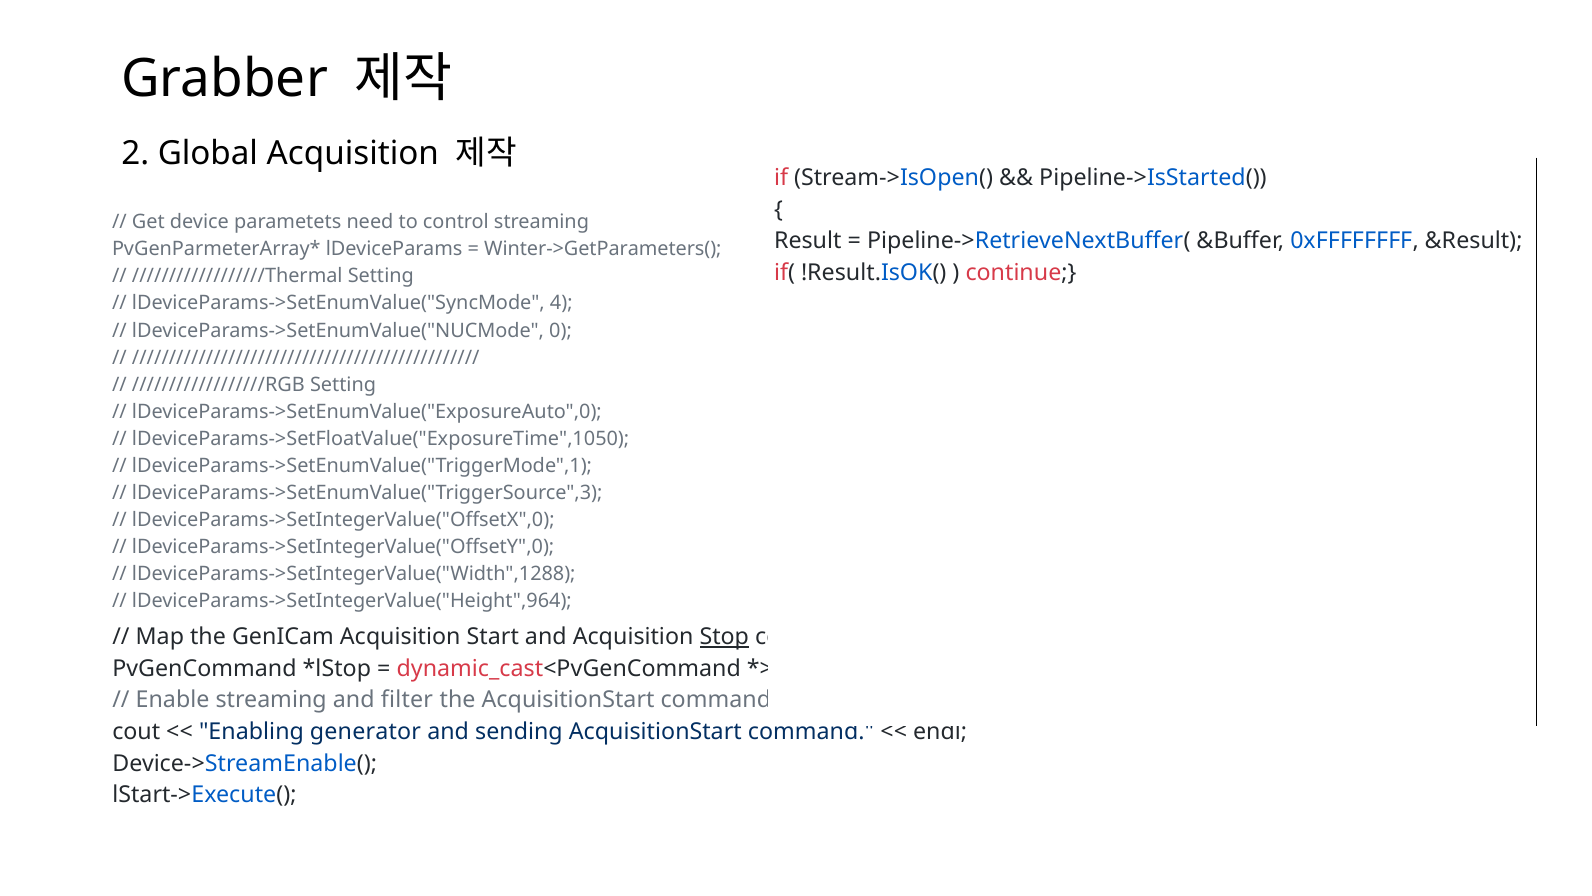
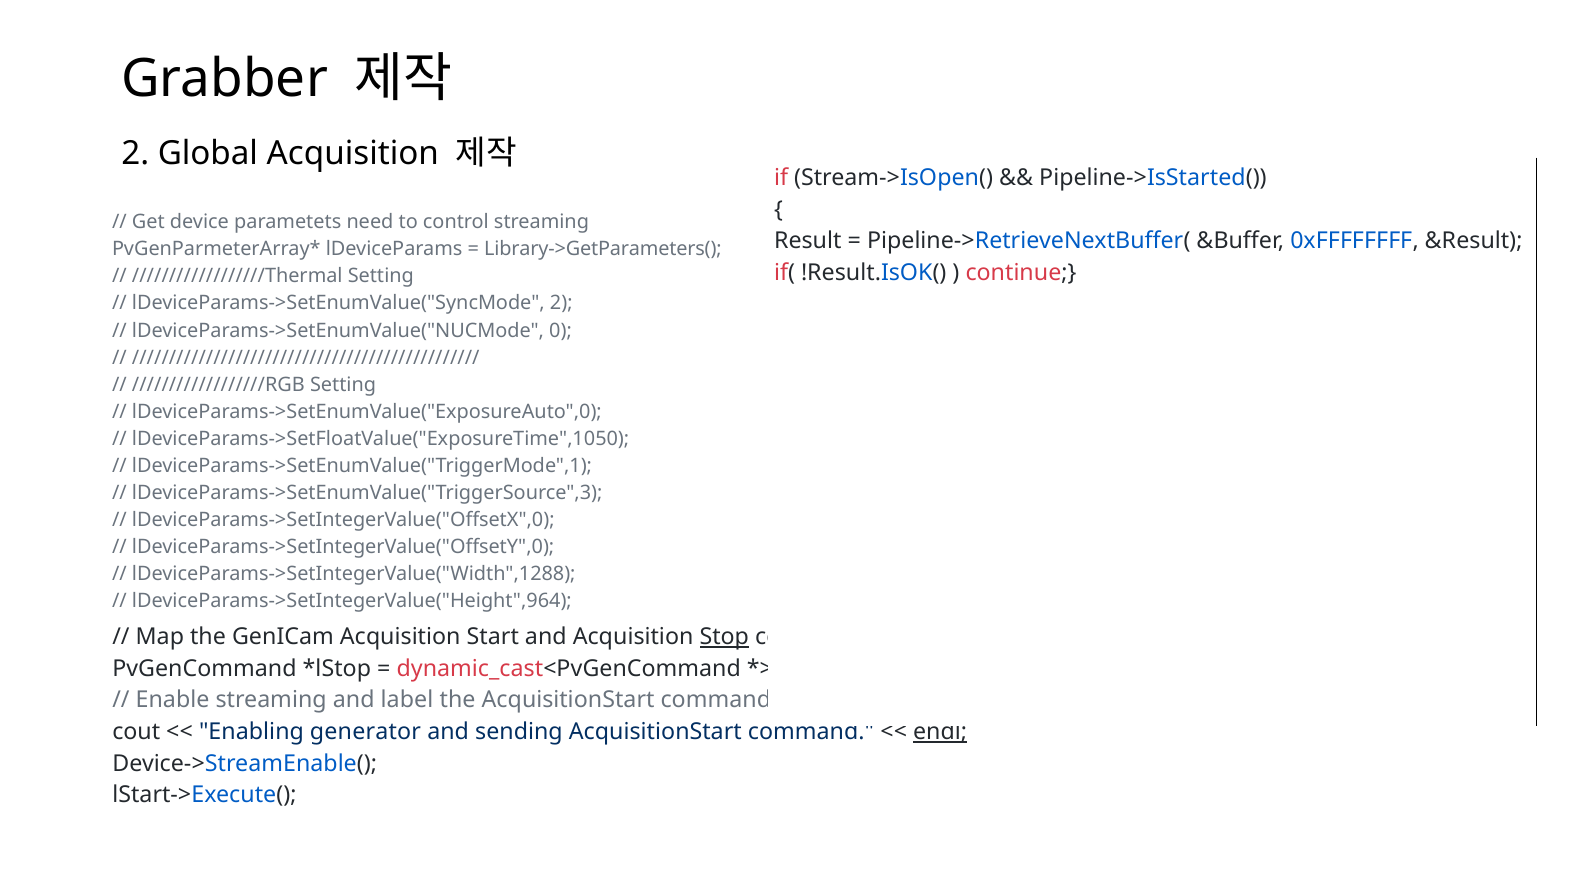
Winter->GetParameters(: Winter->GetParameters( -> Library->GetParameters(
lDeviceParams->SetEnumValue("SyncMode 4: 4 -> 2
filter: filter -> label
endl underline: none -> present
